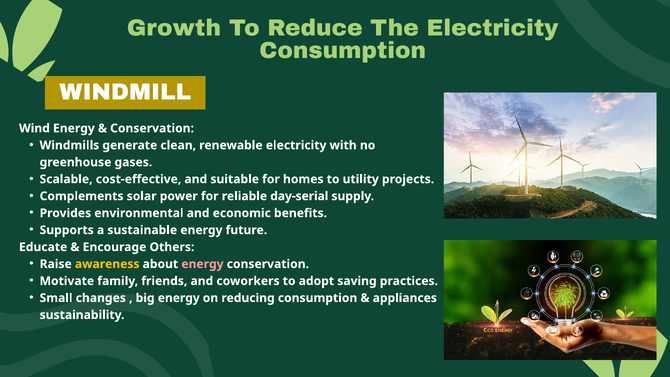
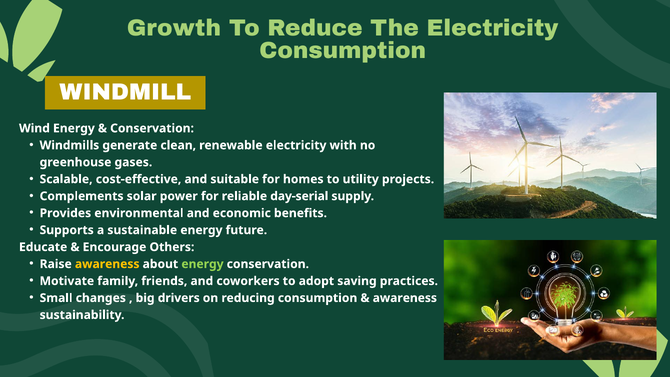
energy at (202, 264) colour: pink -> light green
big energy: energy -> drivers
appliances at (405, 298): appliances -> awareness
